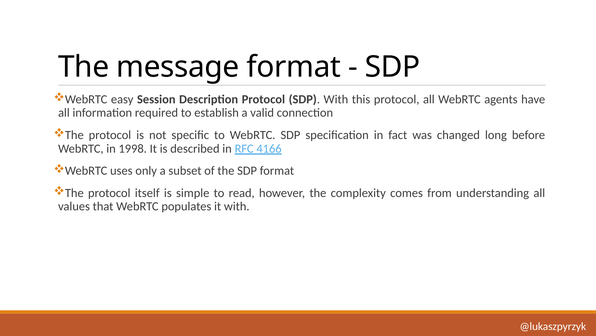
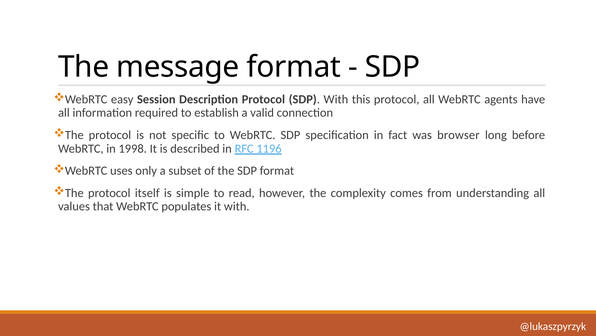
changed: changed -> browser
4166: 4166 -> 1196
